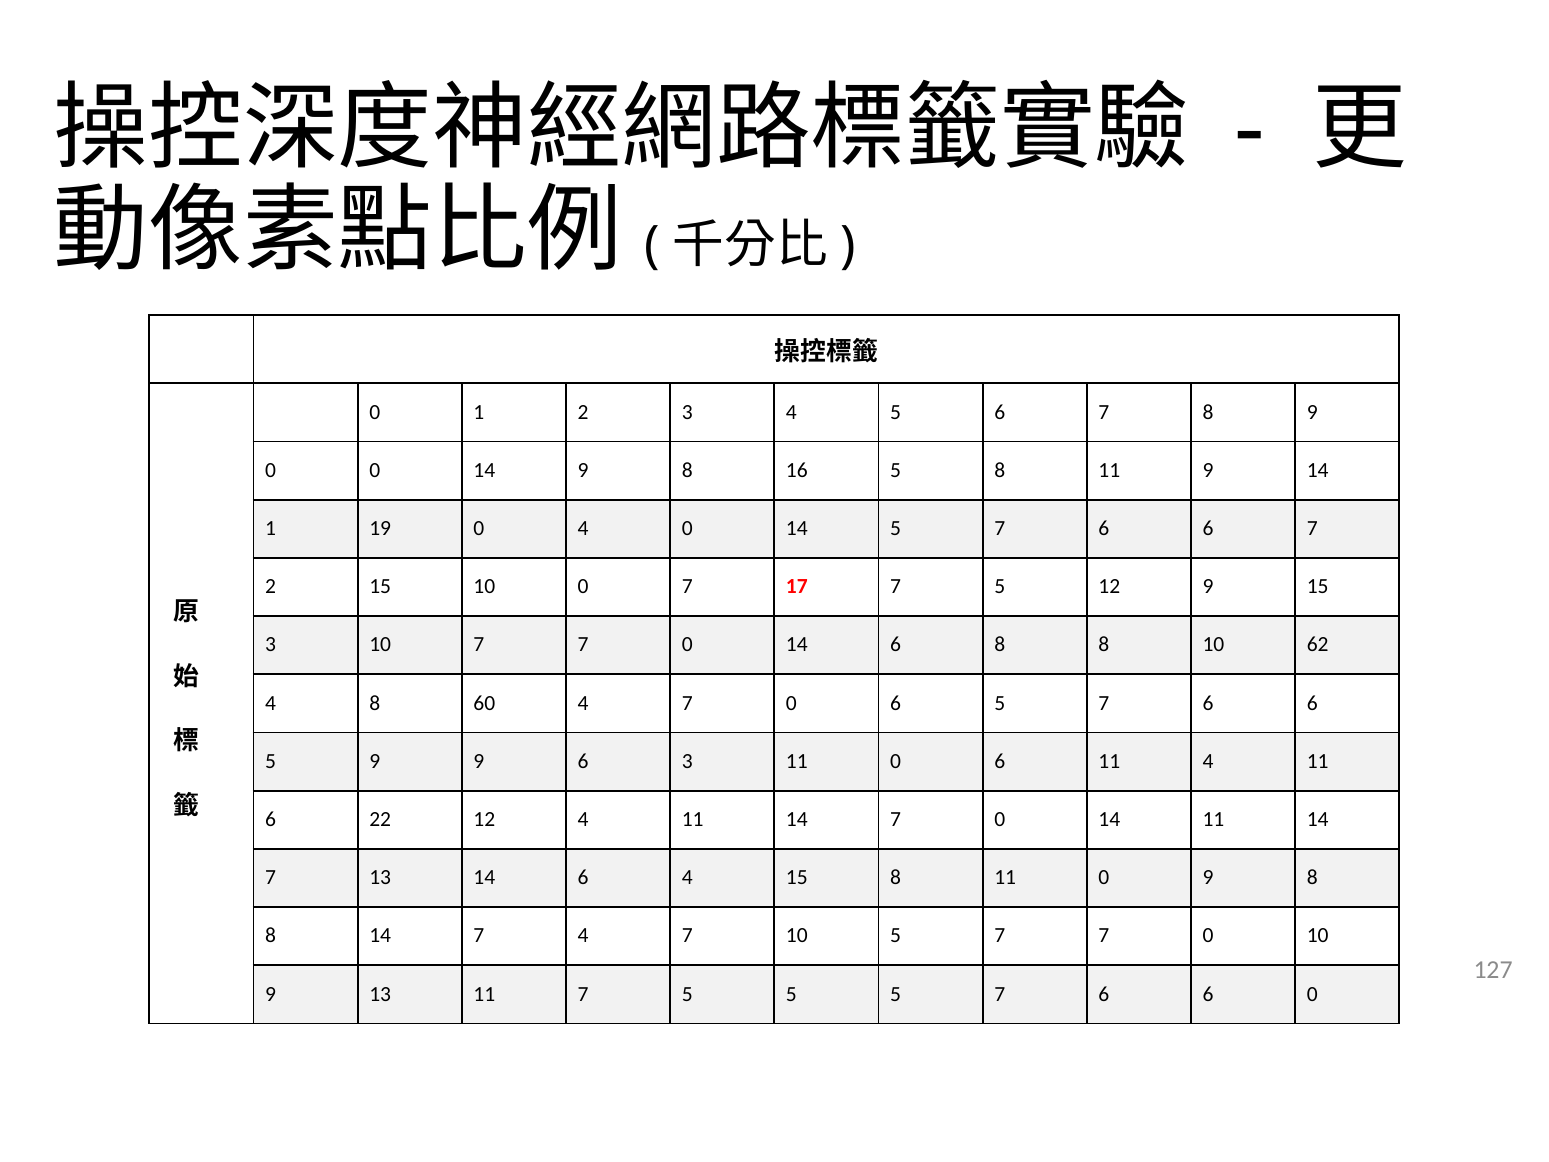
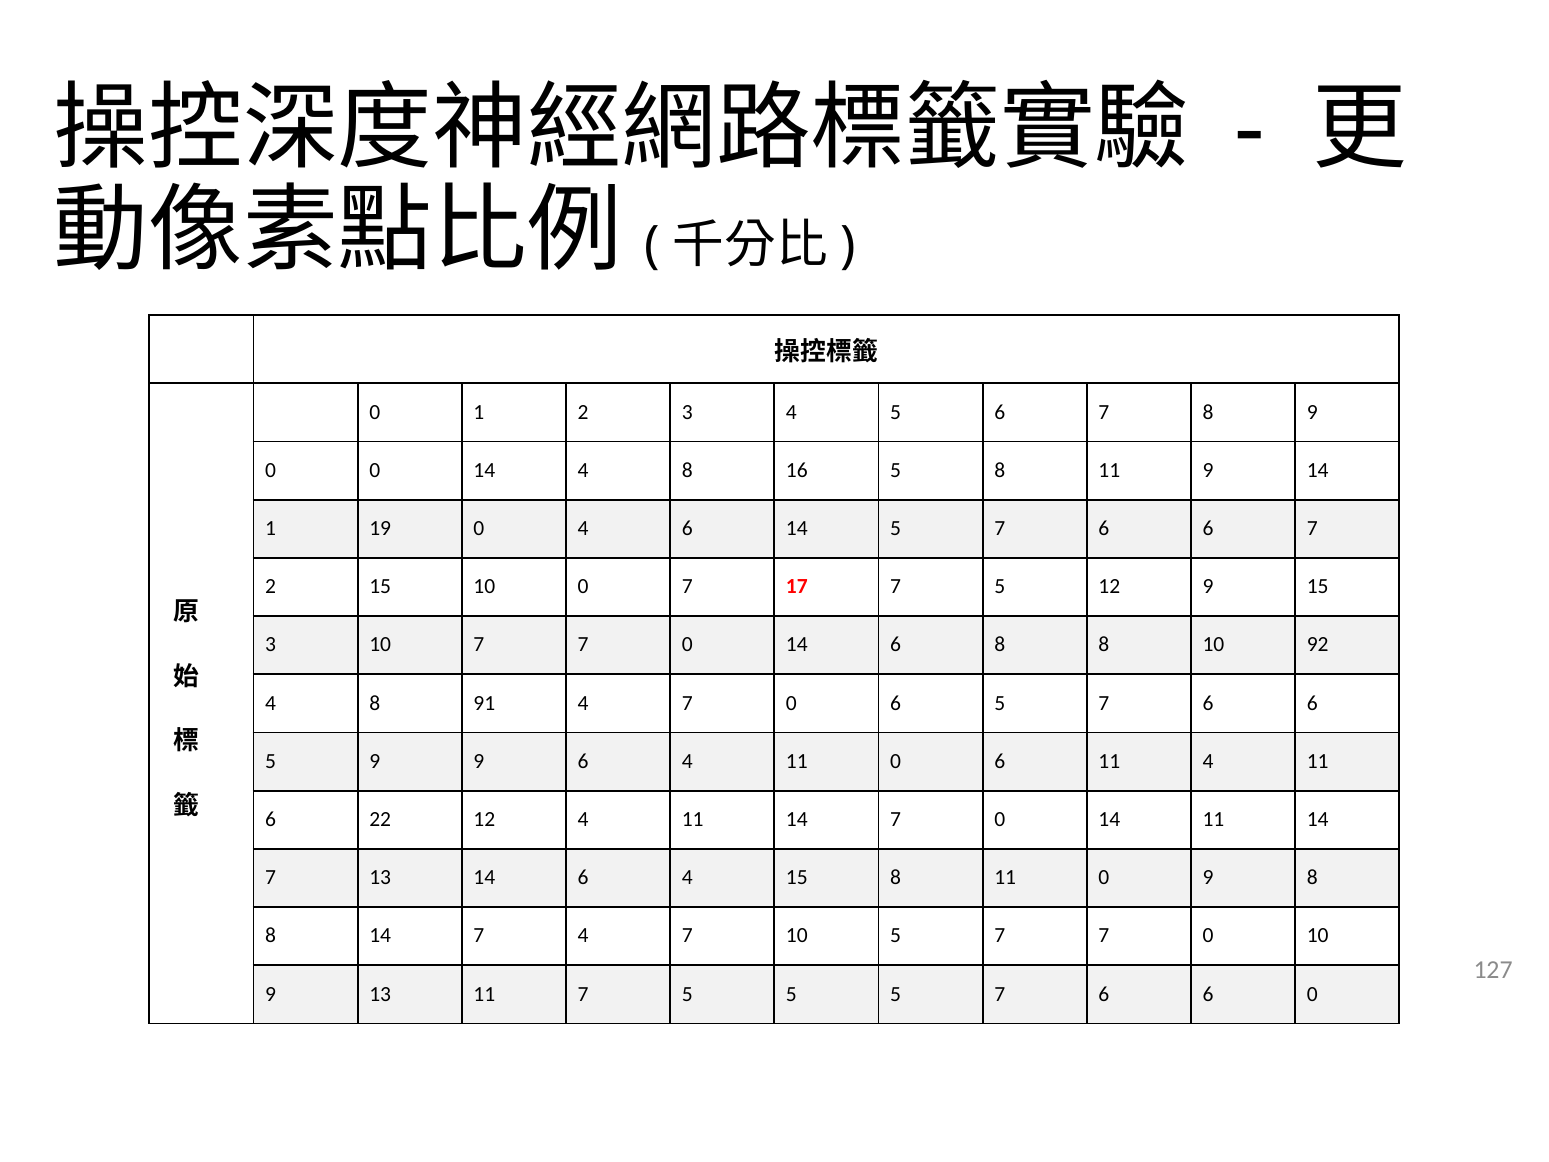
14 9: 9 -> 4
4 0: 0 -> 6
62: 62 -> 92
60: 60 -> 91
9 6 3: 3 -> 4
